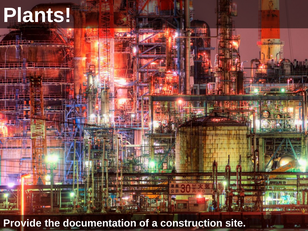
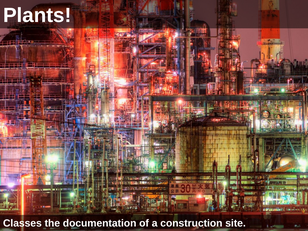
Provide: Provide -> Classes
